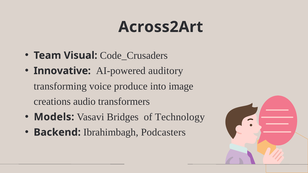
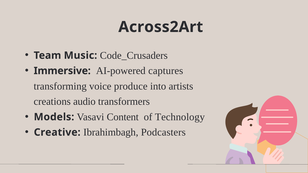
Visual: Visual -> Music
Innovative: Innovative -> Immersive
auditory: auditory -> captures
image: image -> artists
Bridges: Bridges -> Content
Backend: Backend -> Creative
